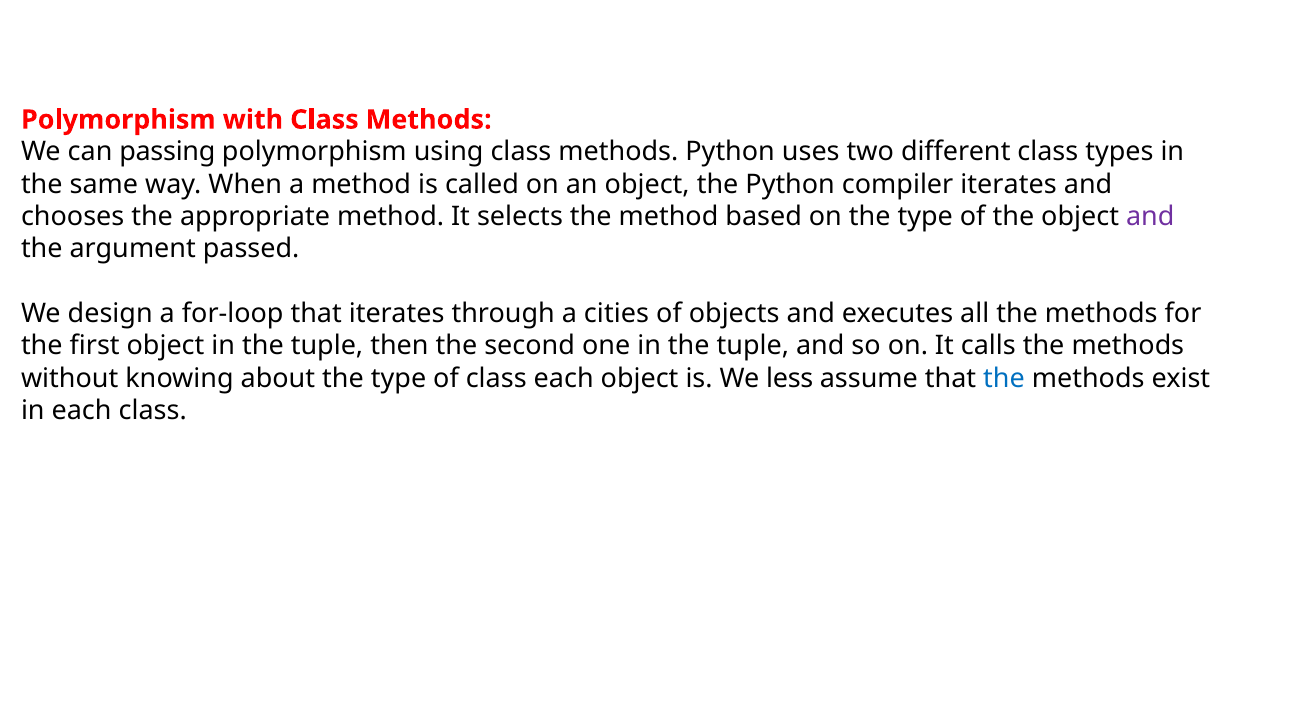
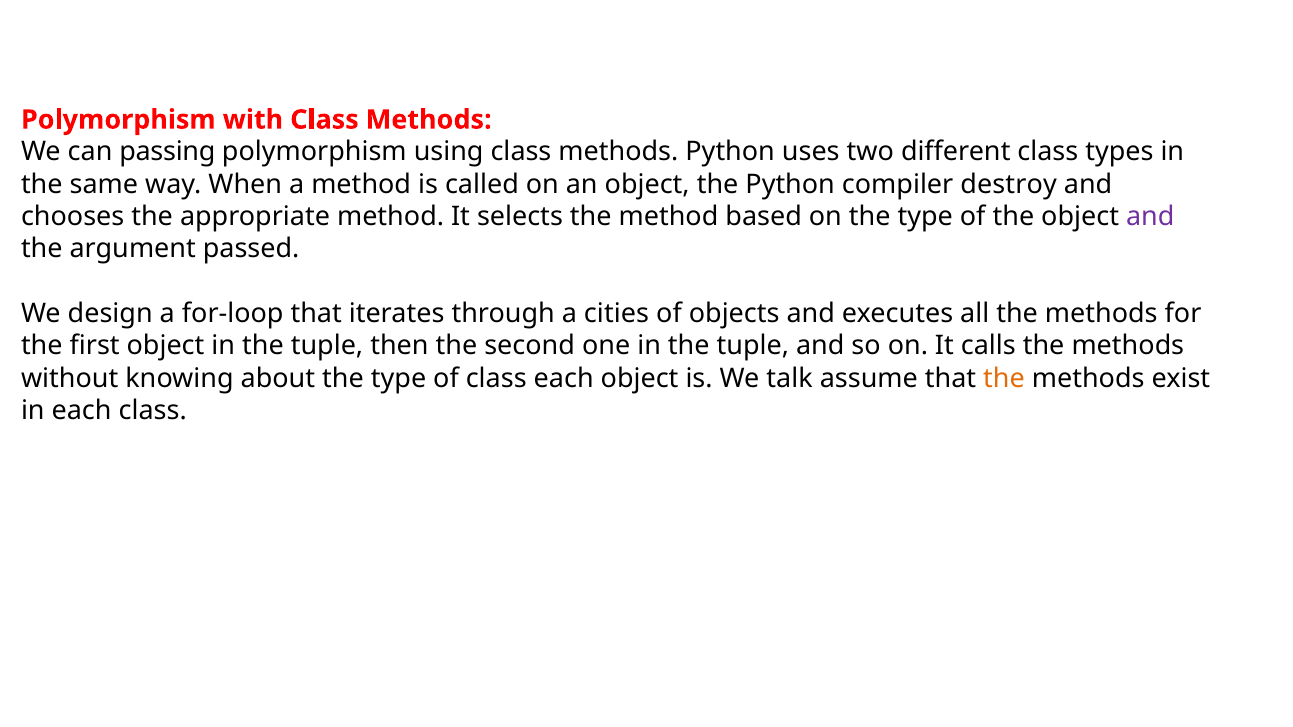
compiler iterates: iterates -> destroy
less: less -> talk
the at (1004, 378) colour: blue -> orange
